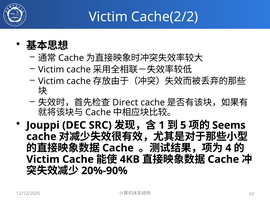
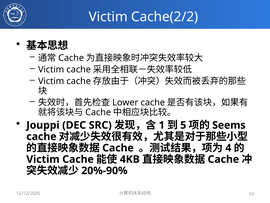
Direct: Direct -> Lower
